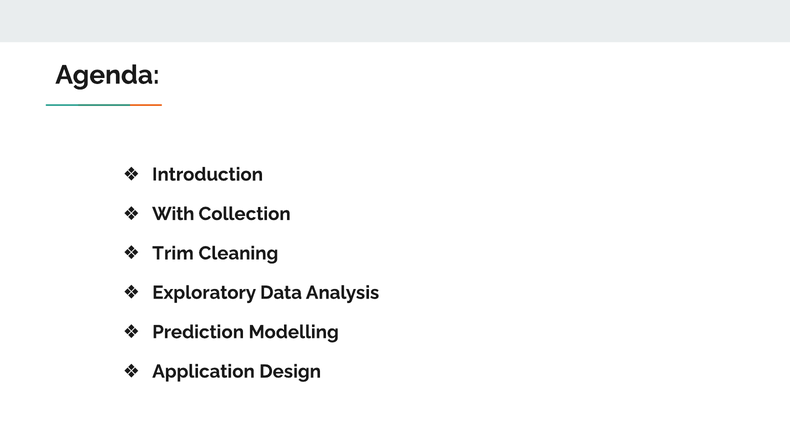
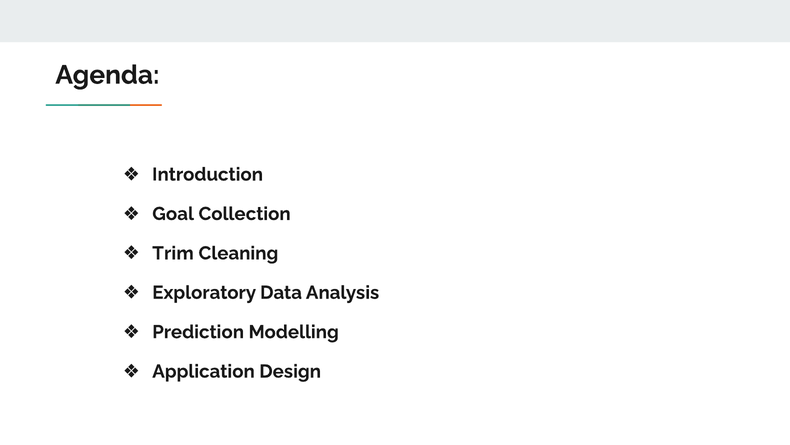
With: With -> Goal
